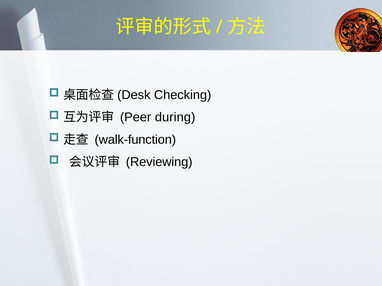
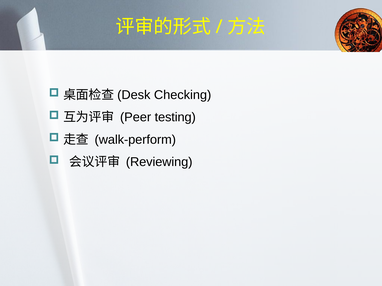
during: during -> testing
walk-function: walk-function -> walk-perform
